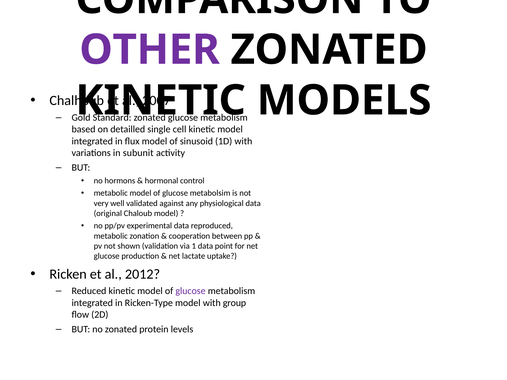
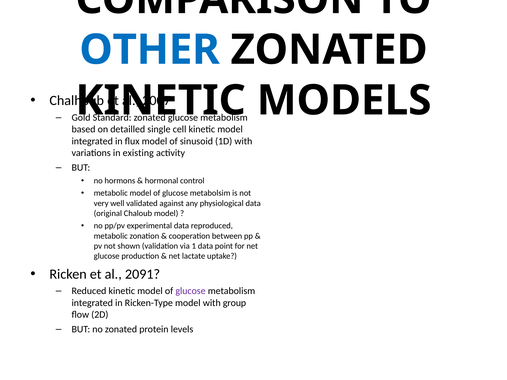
OTHER colour: purple -> blue
subunit: subunit -> existing
2012: 2012 -> 2091
